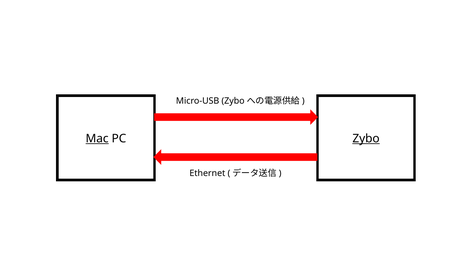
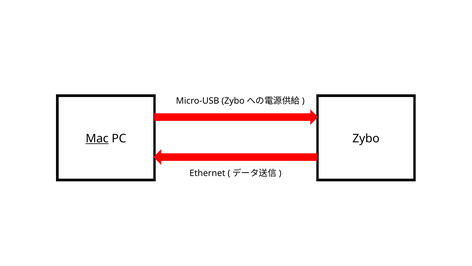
Zybo underline: present -> none
